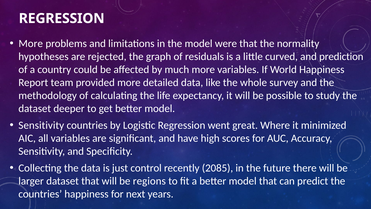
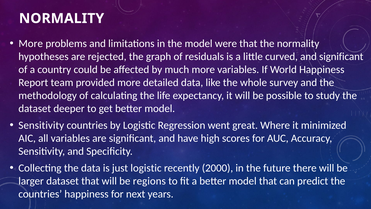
REGRESSION at (62, 18): REGRESSION -> NORMALITY
and prediction: prediction -> significant
just control: control -> logistic
2085: 2085 -> 2000
